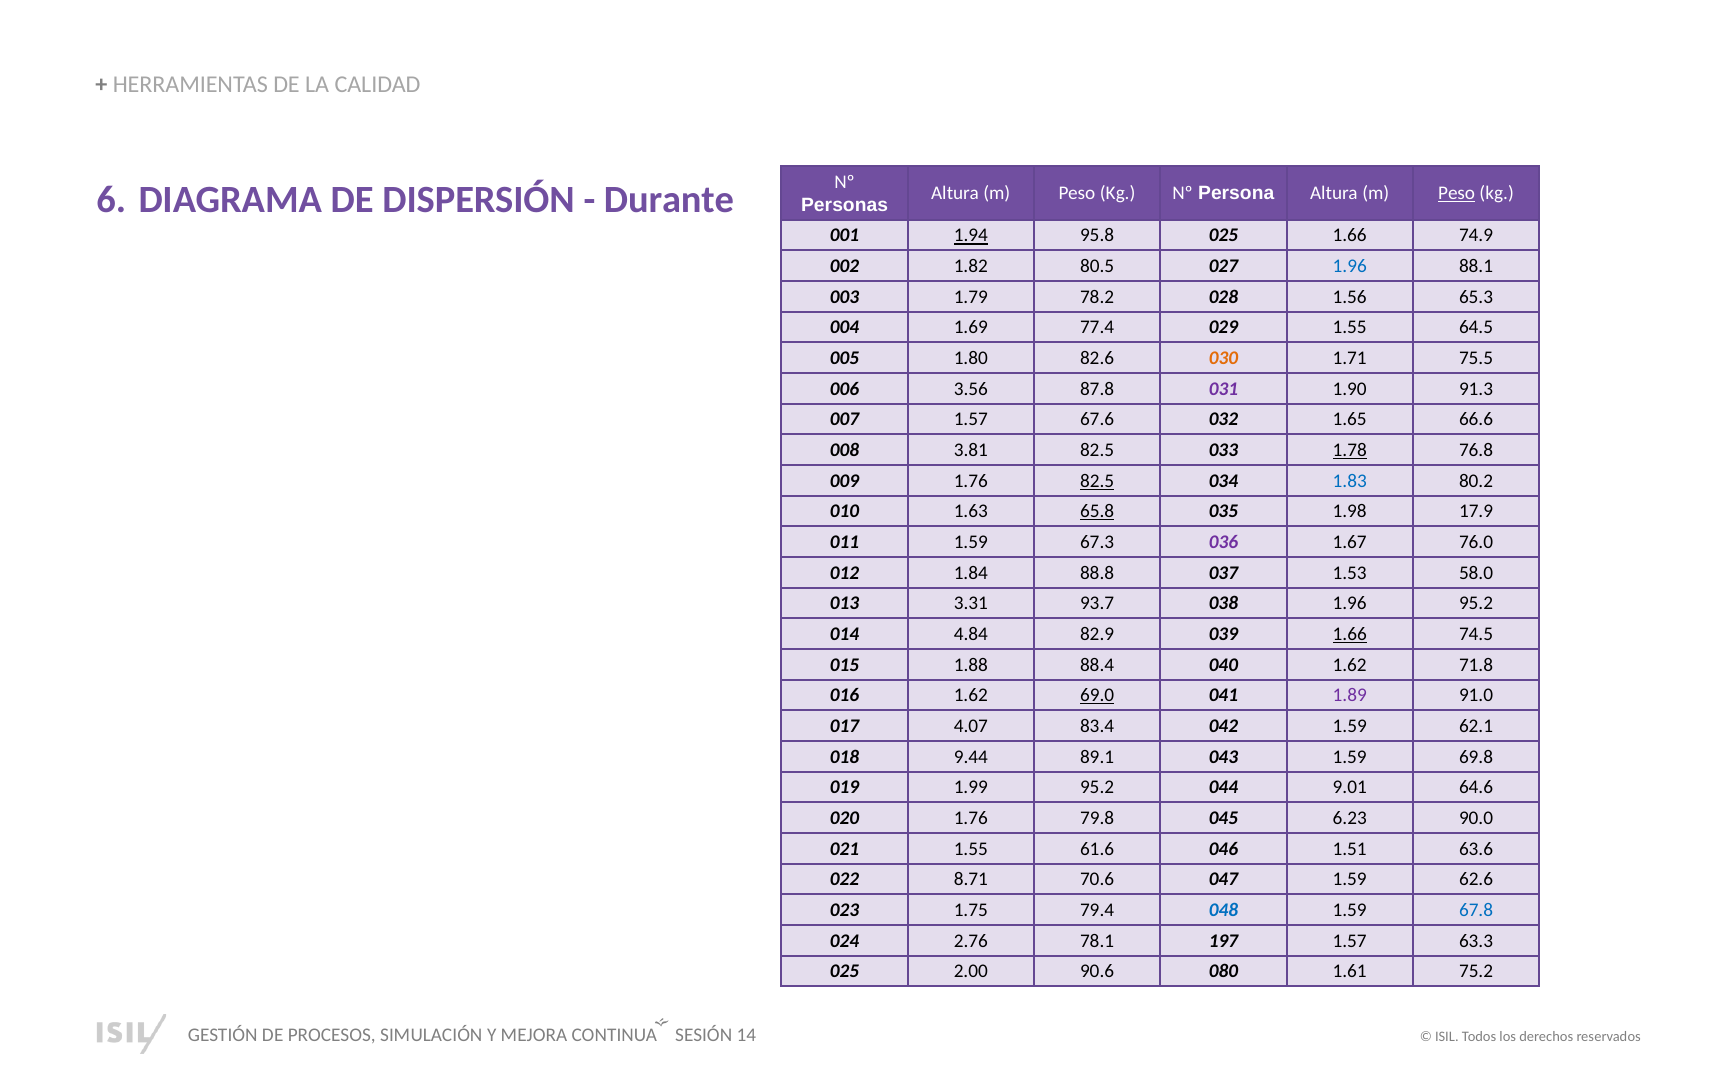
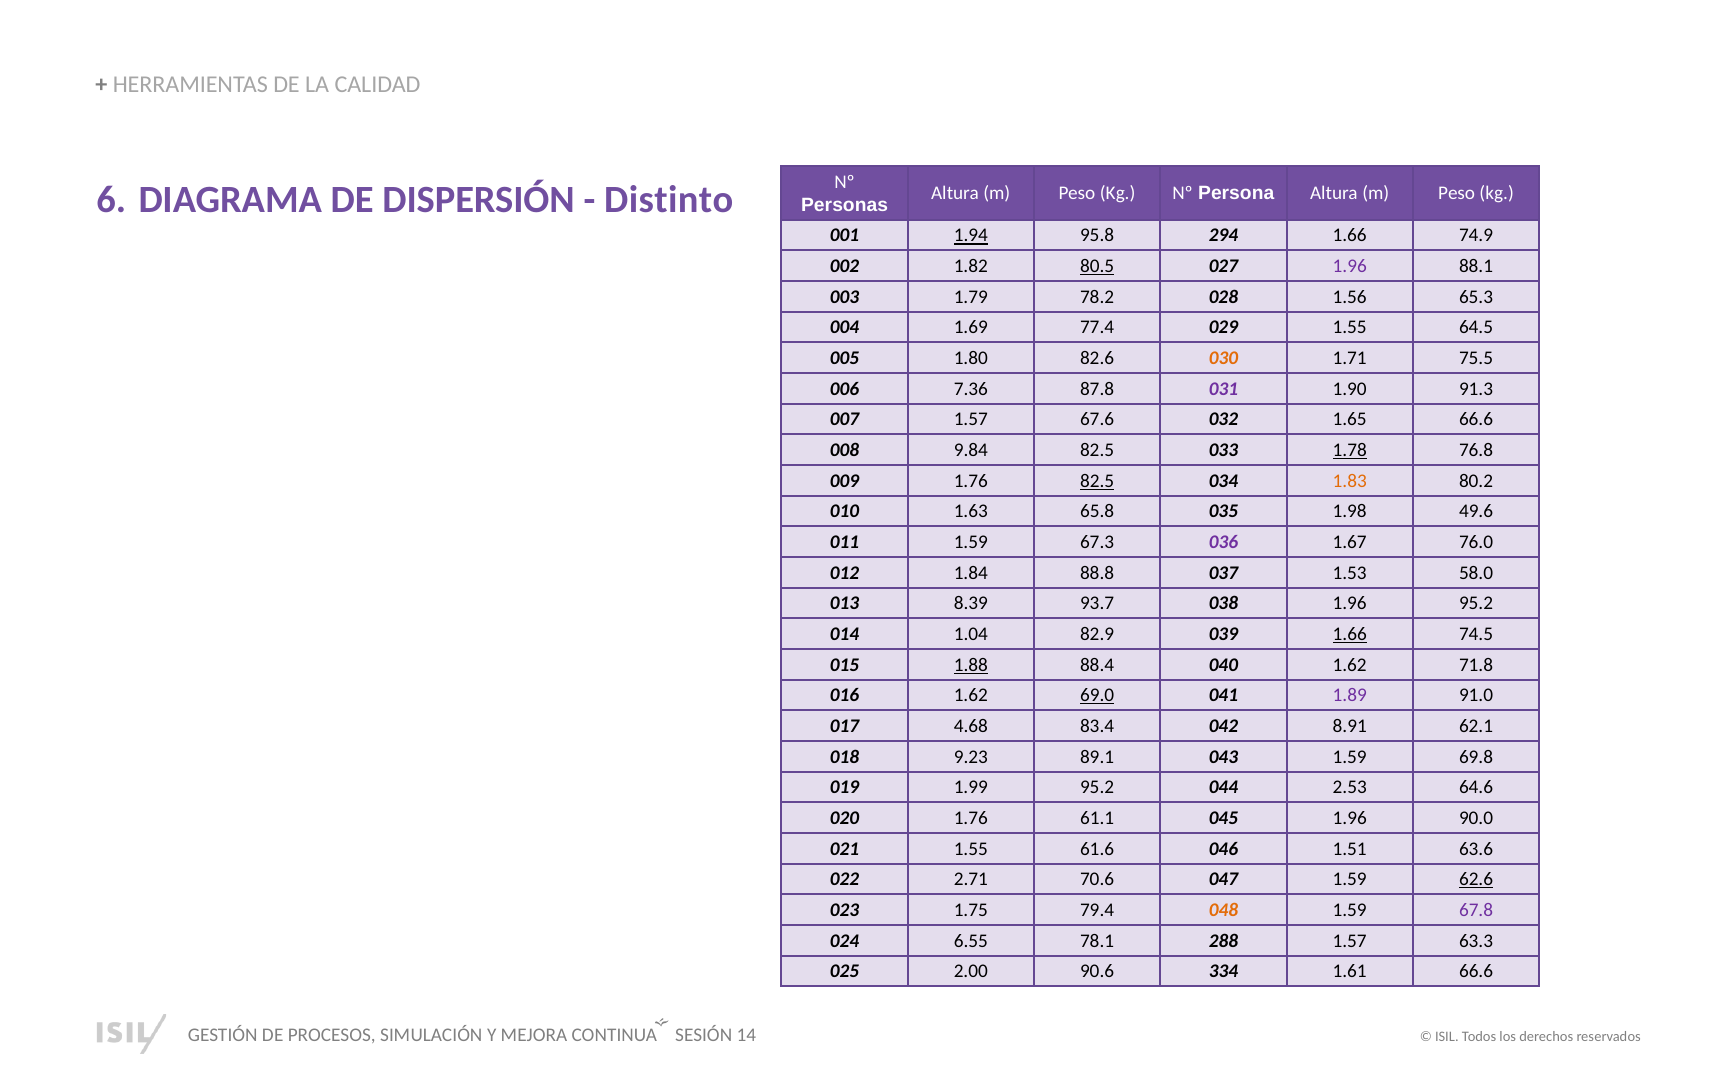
Durante: Durante -> Distinto
Peso at (1457, 193) underline: present -> none
95.8 025: 025 -> 294
80.5 underline: none -> present
1.96 at (1350, 266) colour: blue -> purple
3.56: 3.56 -> 7.36
3.81: 3.81 -> 9.84
1.83 colour: blue -> orange
65.8 underline: present -> none
17.9: 17.9 -> 49.6
3.31: 3.31 -> 8.39
4.84: 4.84 -> 1.04
1.88 underline: none -> present
4.07: 4.07 -> 4.68
042 1.59: 1.59 -> 8.91
9.44: 9.44 -> 9.23
9.01: 9.01 -> 2.53
79.8: 79.8 -> 61.1
045 6.23: 6.23 -> 1.96
8.71: 8.71 -> 2.71
62.6 underline: none -> present
048 colour: blue -> orange
67.8 colour: blue -> purple
2.76: 2.76 -> 6.55
197: 197 -> 288
080: 080 -> 334
1.61 75.2: 75.2 -> 66.6
